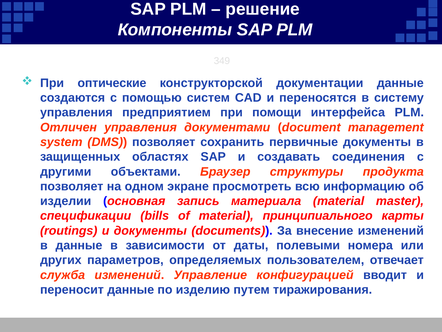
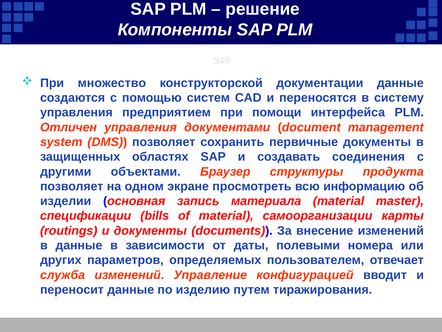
оптические: оптические -> множество
принципиального: принципиального -> самоорганизации
